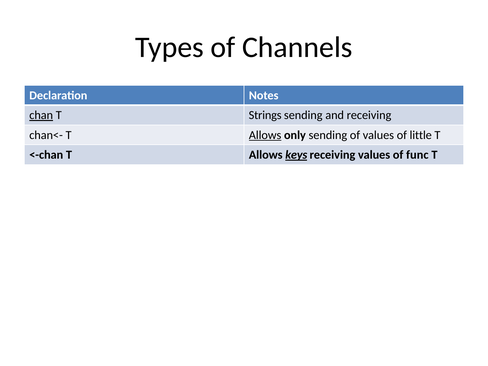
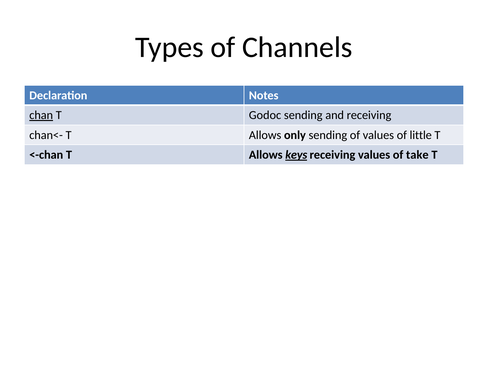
Strings: Strings -> Godoc
Allows at (265, 135) underline: present -> none
func: func -> take
